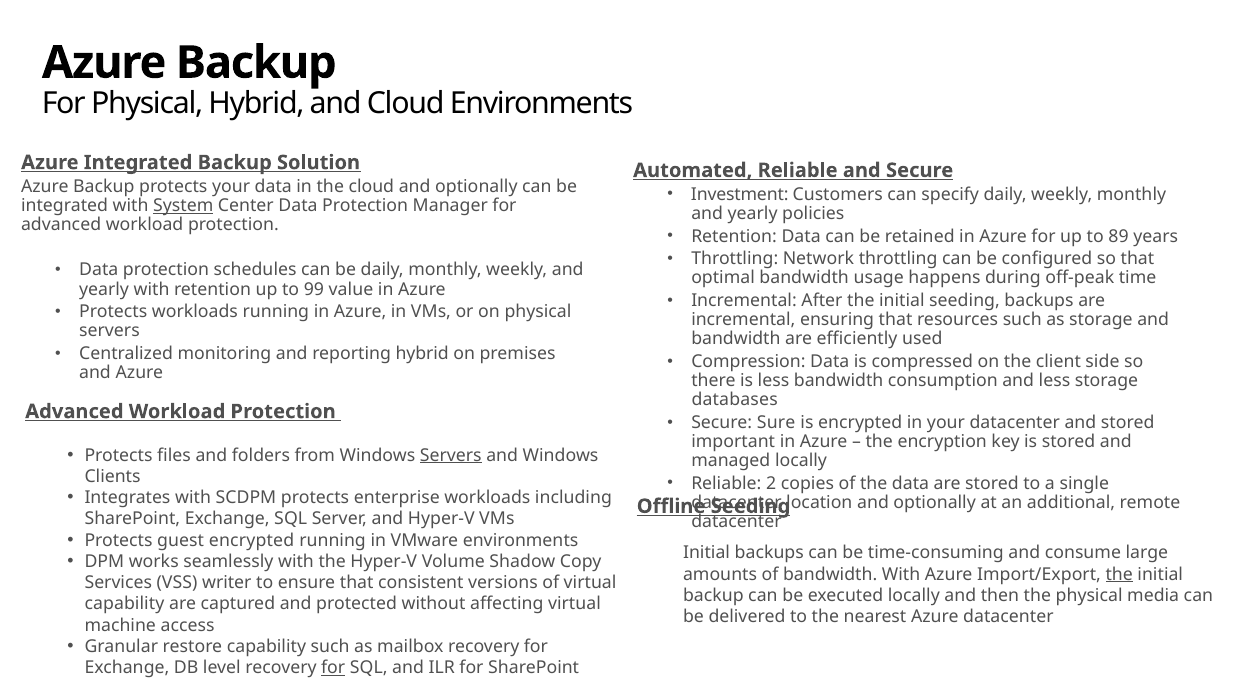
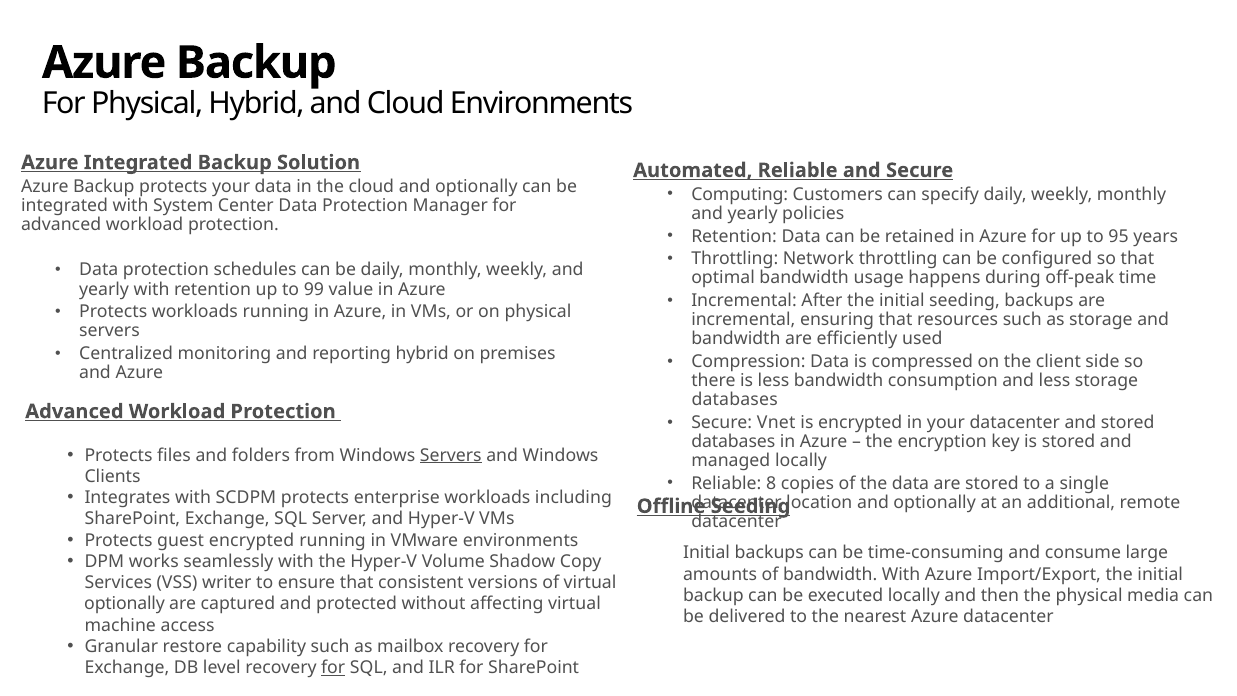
Investment: Investment -> Computing
System underline: present -> none
89: 89 -> 95
Sure: Sure -> Vnet
important at (733, 441): important -> databases
2: 2 -> 8
the at (1119, 574) underline: present -> none
capability at (124, 604): capability -> optionally
